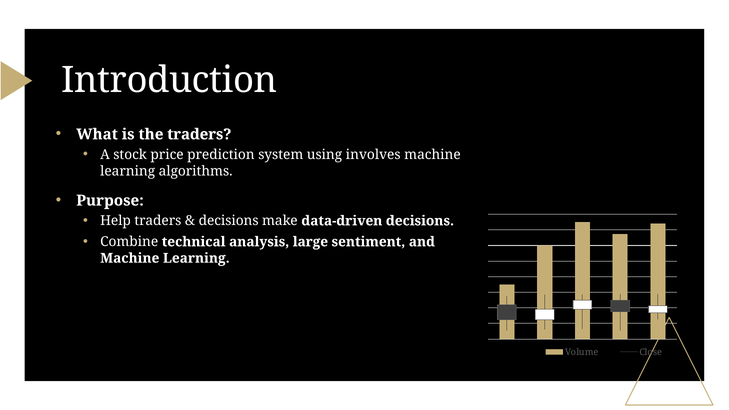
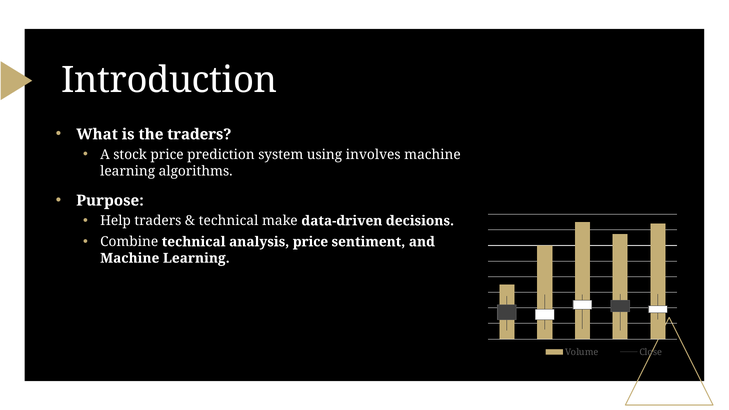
decisions at (229, 221): decisions -> technical
analysis large: large -> price
